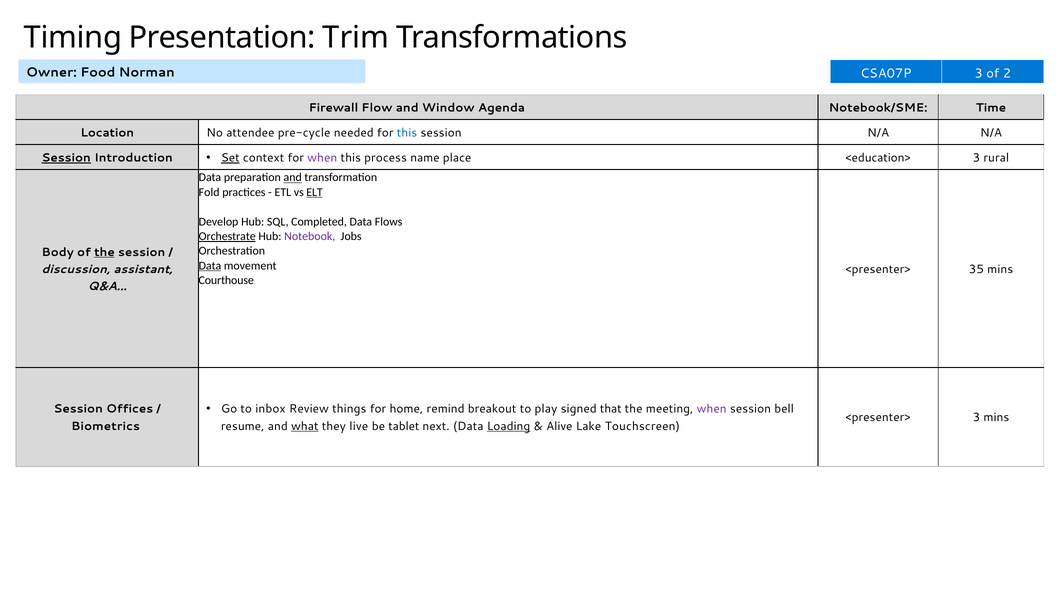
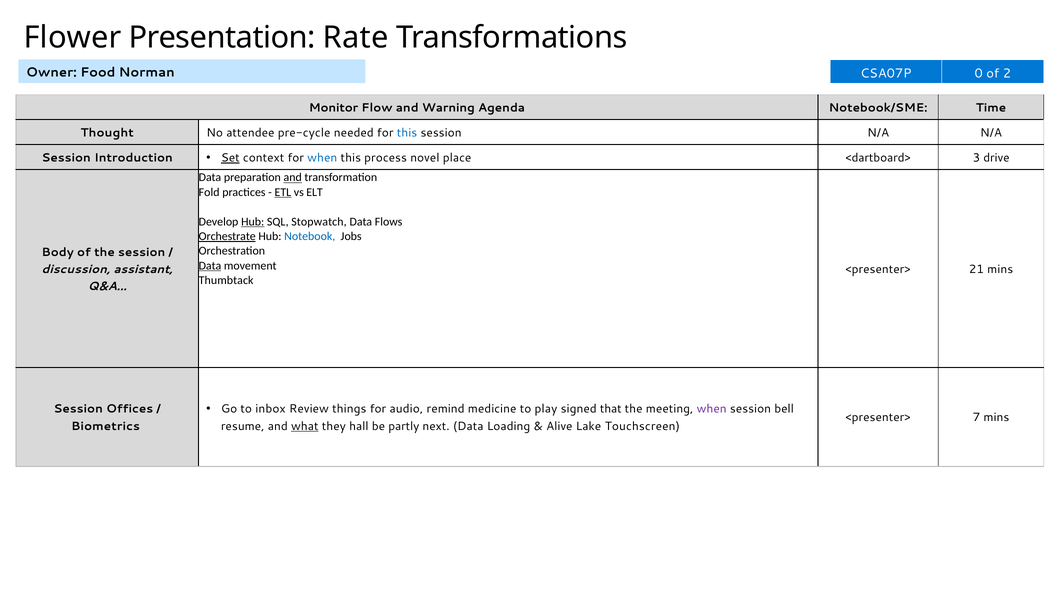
Timing: Timing -> Flower
Trim: Trim -> Rate
CSA07P 3: 3 -> 0
Firewall: Firewall -> Monitor
Window: Window -> Warning
Location: Location -> Thought
Session at (66, 158) underline: present -> none
when at (322, 158) colour: purple -> blue
name: name -> novel
<education>: <education> -> <dartboard>
rural: rural -> drive
ETL underline: none -> present
ELT underline: present -> none
Hub at (253, 222) underline: none -> present
Completed: Completed -> Stopwatch
Notebook colour: purple -> blue
the at (104, 252) underline: present -> none
35: 35 -> 21
Courthouse: Courthouse -> Thumbtack
home: home -> audio
breakout: breakout -> medicine
<presenter> 3: 3 -> 7
live: live -> hall
tablet: tablet -> partly
Loading underline: present -> none
